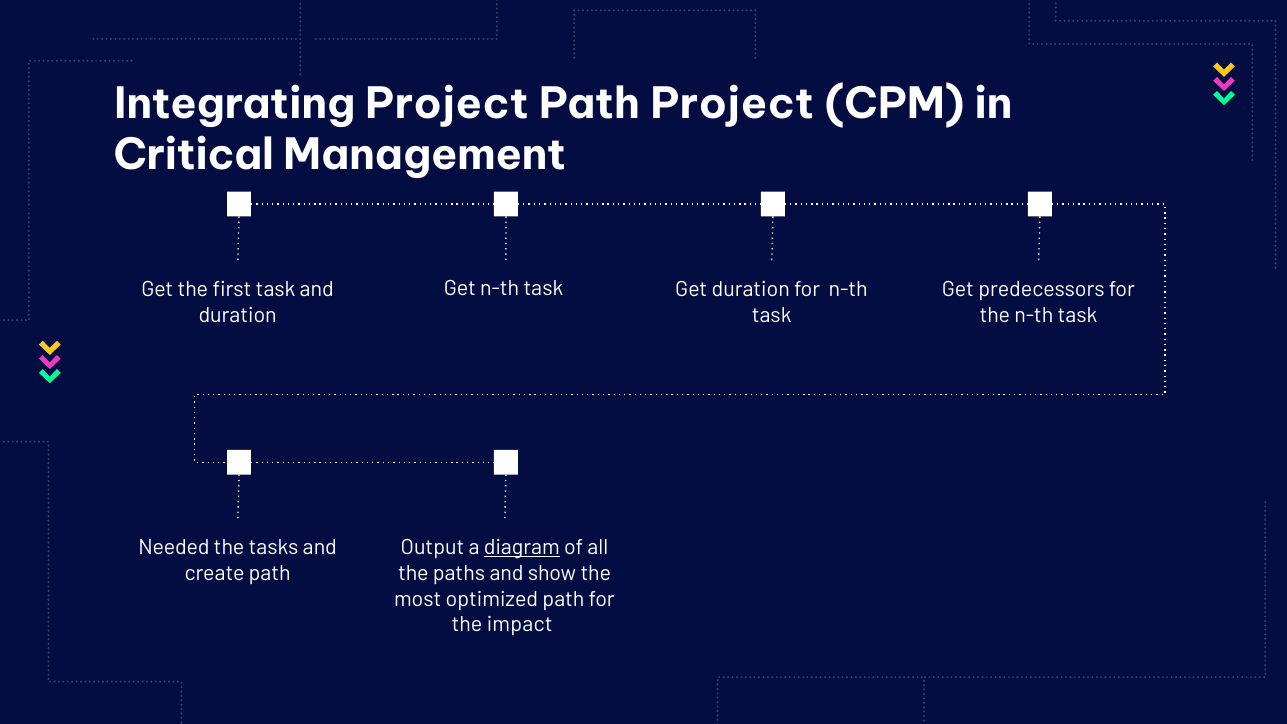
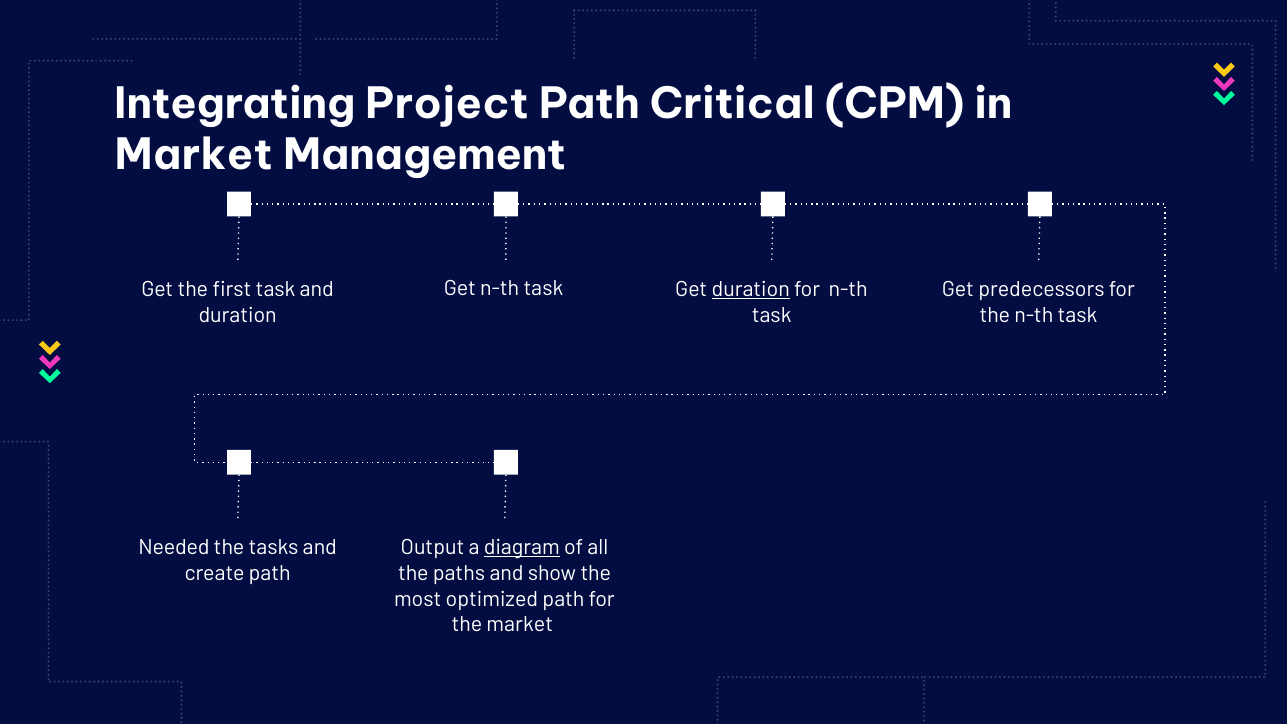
Path Project: Project -> Critical
Critical at (194, 156): Critical -> Market
duration at (751, 289) underline: none -> present
the impact: impact -> market
